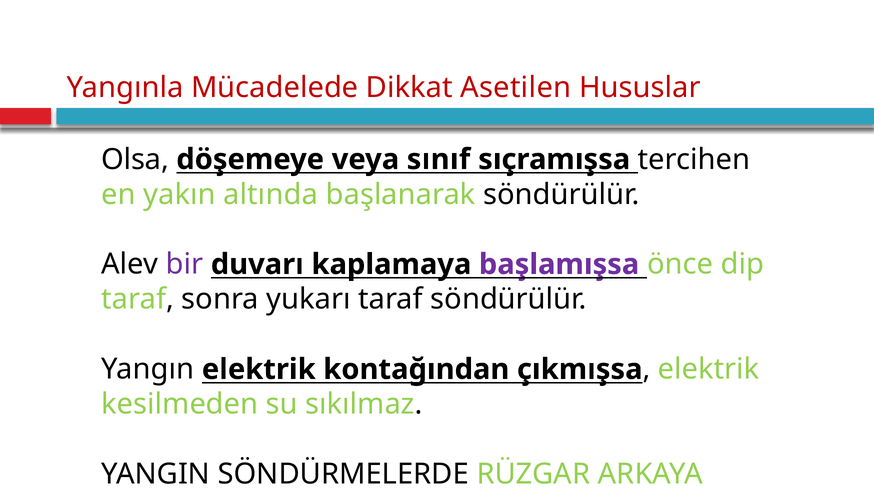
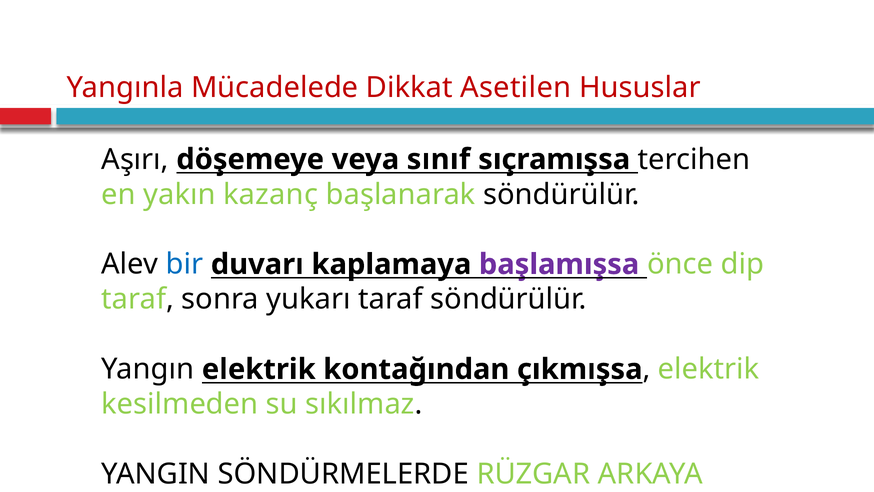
Olsa: Olsa -> Aşırı
altında: altında -> kazanç
bir colour: purple -> blue
